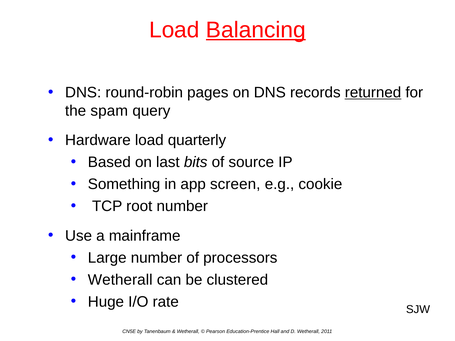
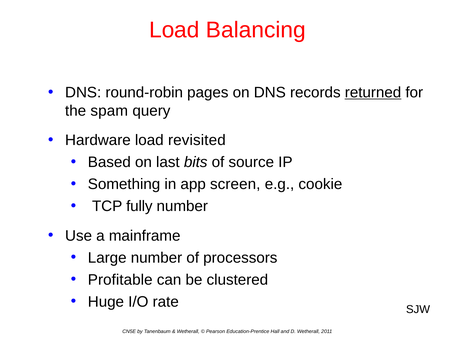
Balancing underline: present -> none
quarterly: quarterly -> revisited
root: root -> fully
Wetherall at (120, 280): Wetherall -> Profitable
